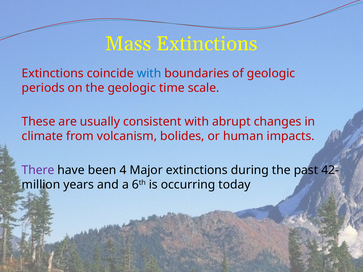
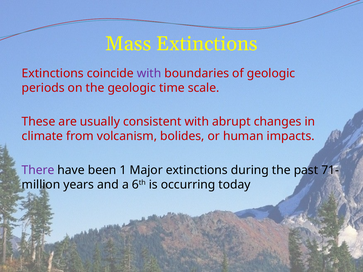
with at (149, 73) colour: blue -> purple
4: 4 -> 1
42-: 42- -> 71-
